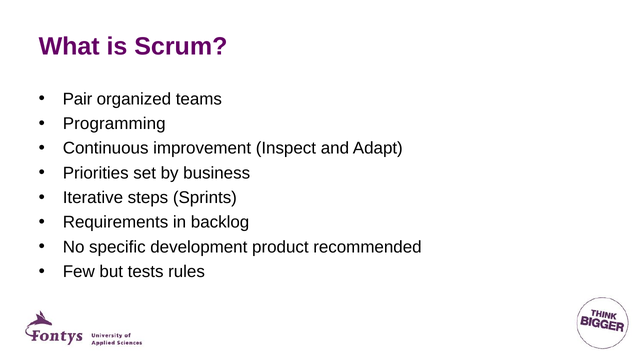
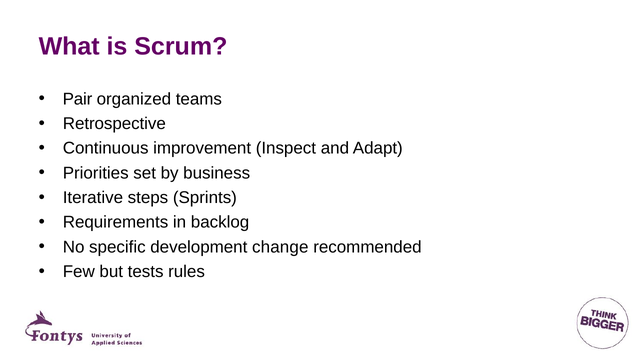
Programming: Programming -> Retrospective
product: product -> change
